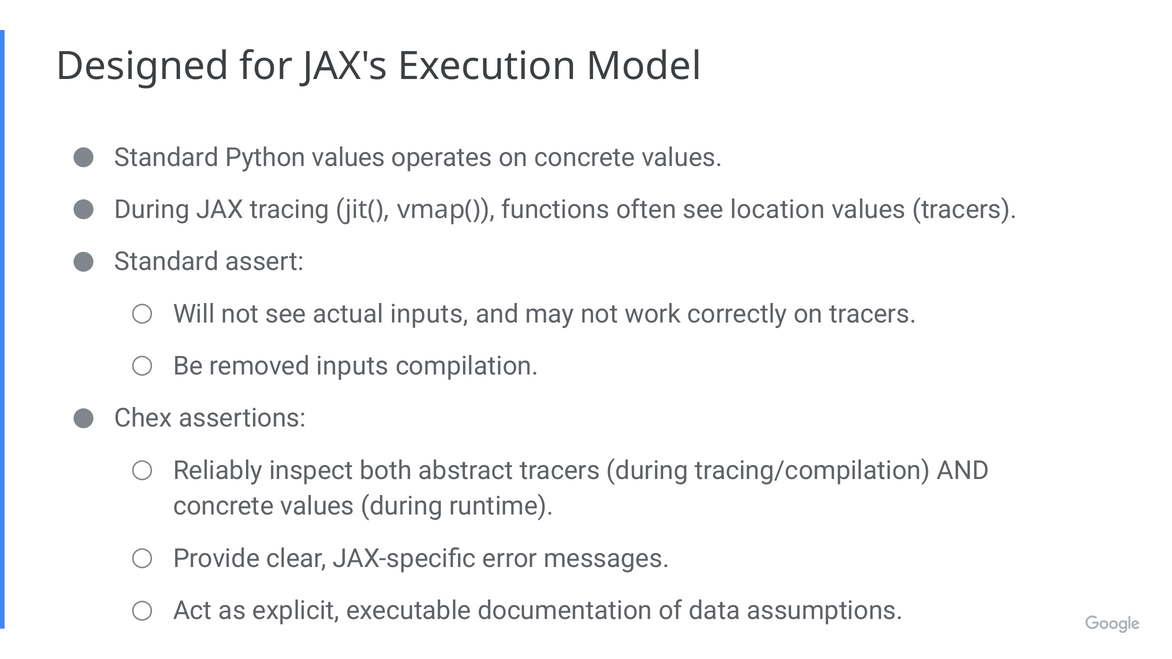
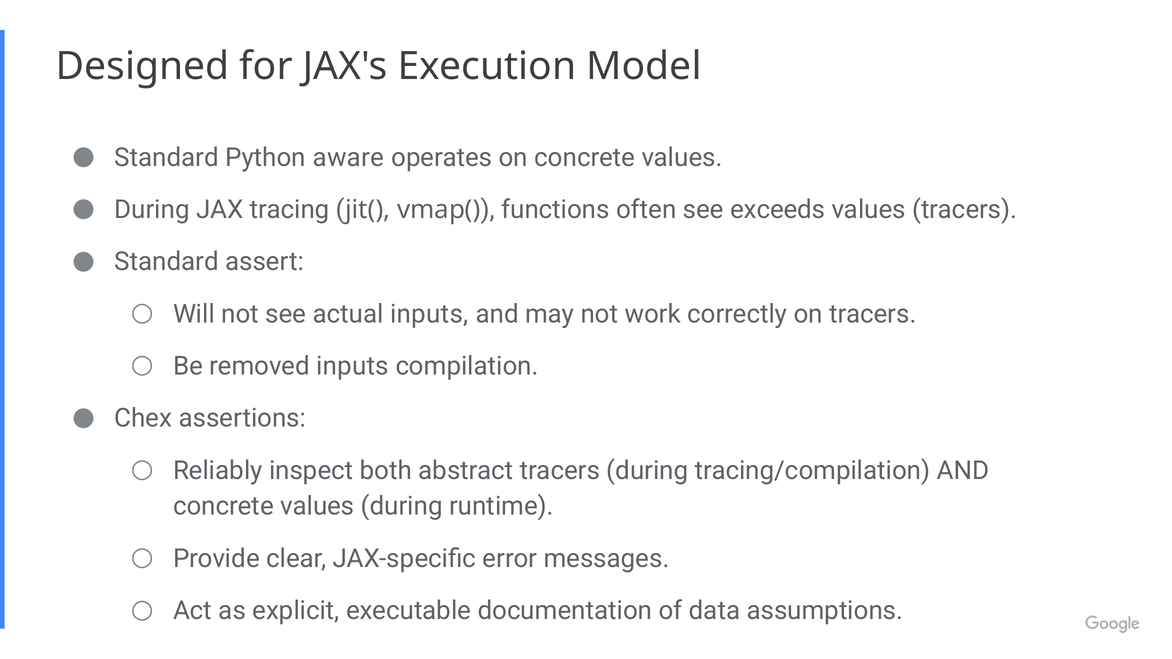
Python values: values -> aware
location: location -> exceeds
